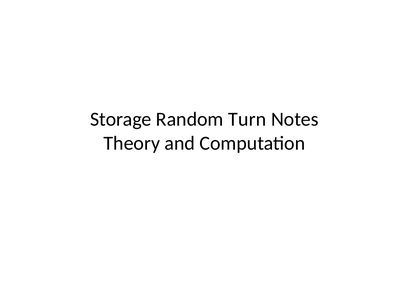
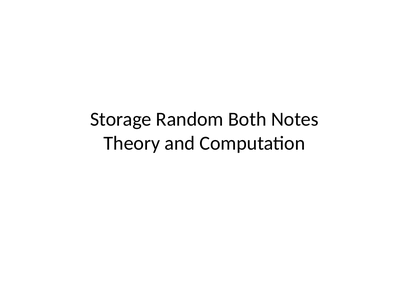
Turn: Turn -> Both
